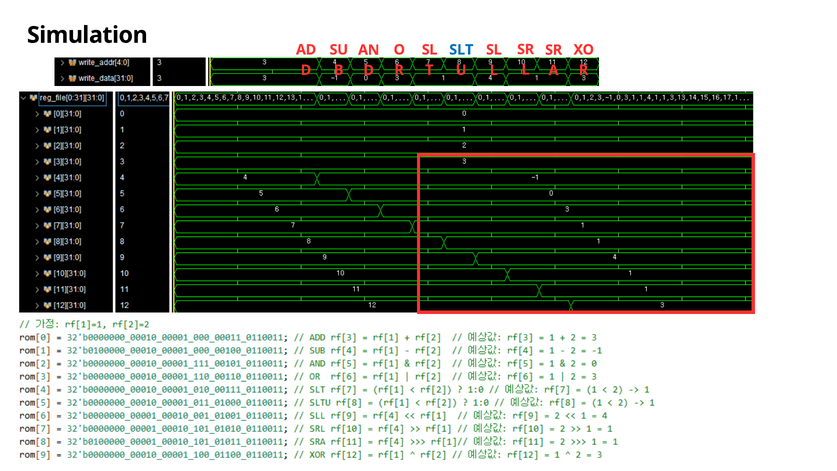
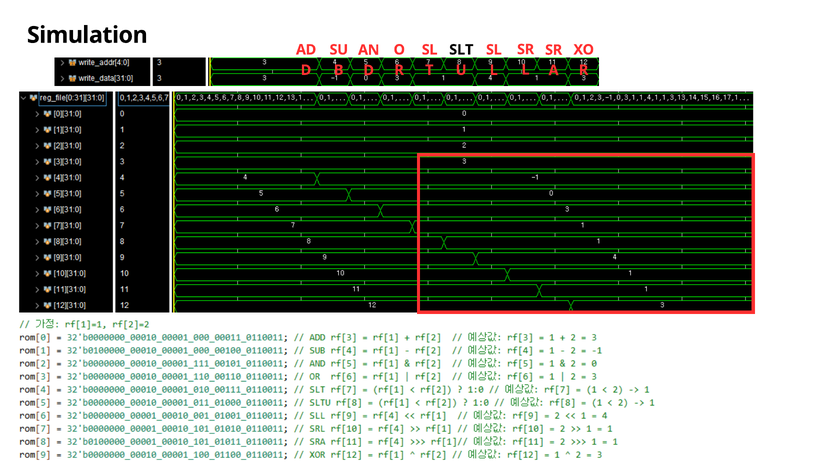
SLT colour: blue -> black
